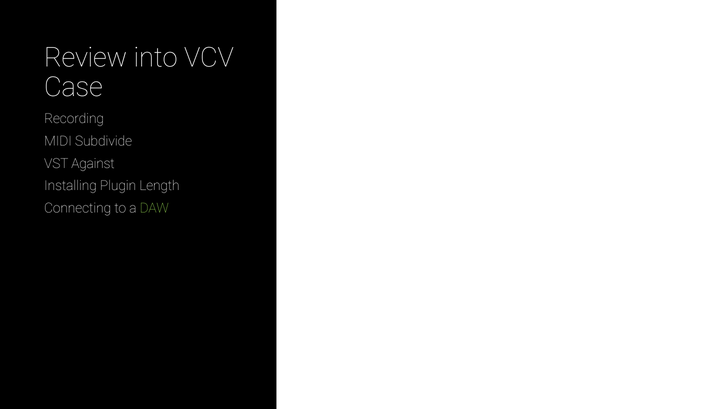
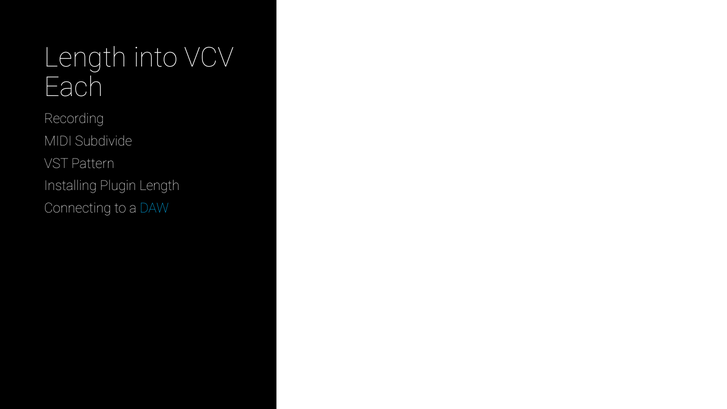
Review at (86, 58): Review -> Length
Case: Case -> Each
Against: Against -> Pattern
DAW colour: light green -> light blue
